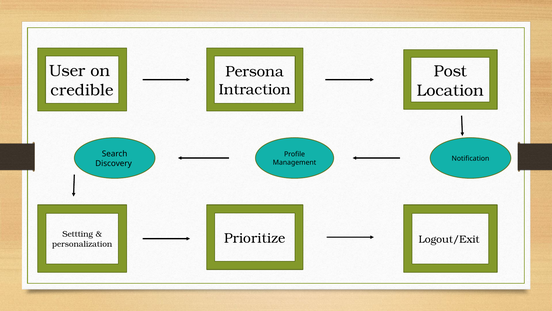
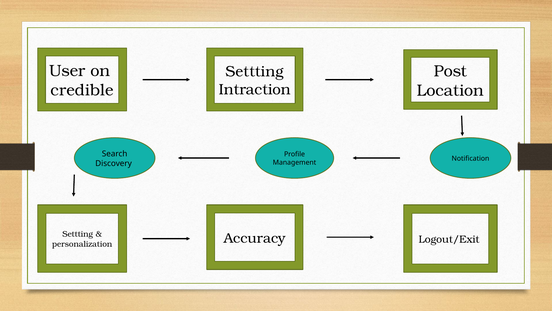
Persona at (255, 72): Persona -> Settting
Prioritize: Prioritize -> Accuracy
